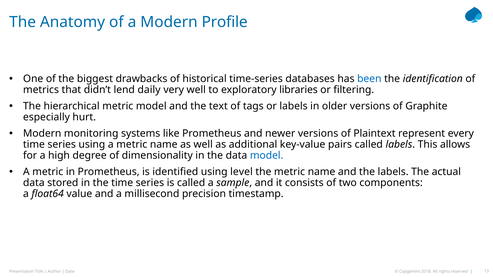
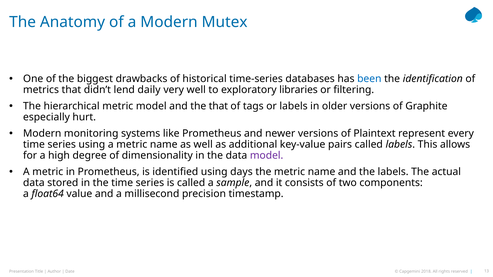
Profile: Profile -> Mutex
the text: text -> that
model at (267, 156) colour: blue -> purple
level: level -> days
